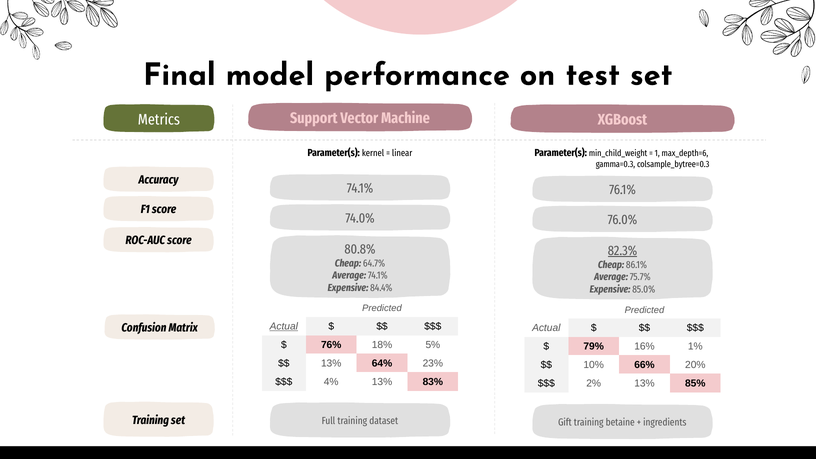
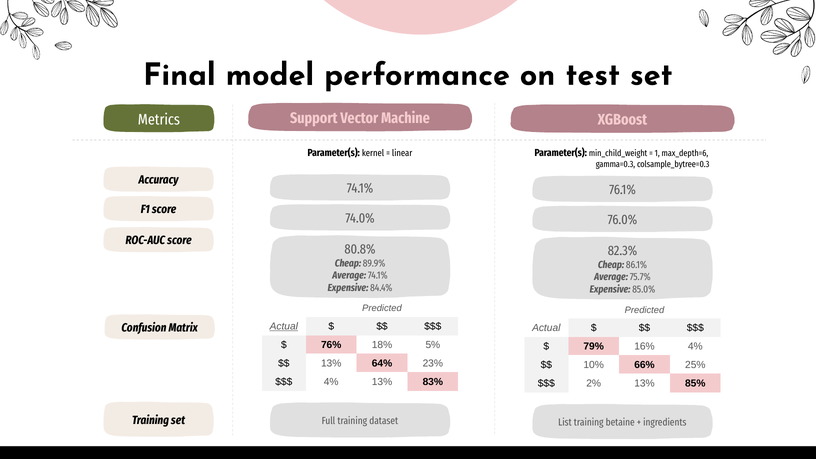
82.3% underline: present -> none
64.7%: 64.7% -> 89.9%
16% 1%: 1% -> 4%
20%: 20% -> 25%
Gift: Gift -> List
